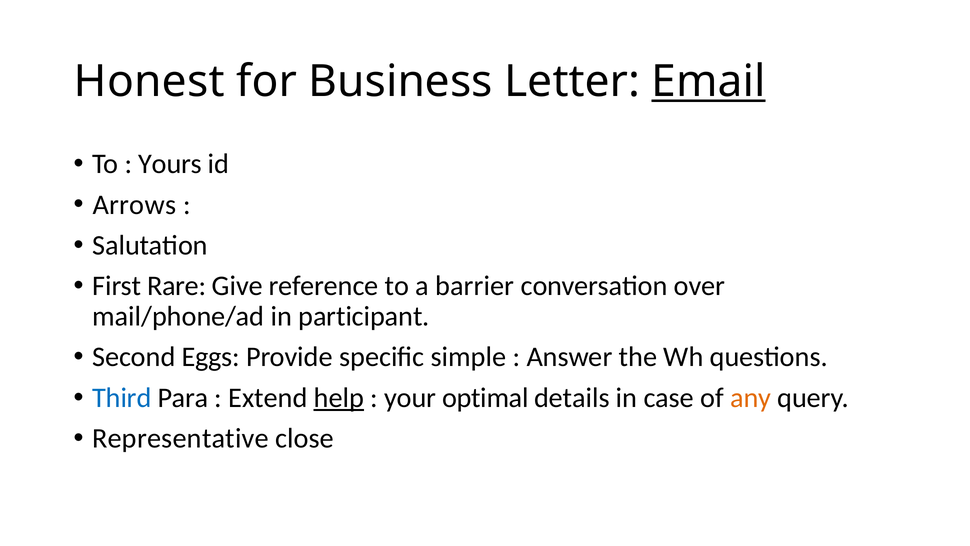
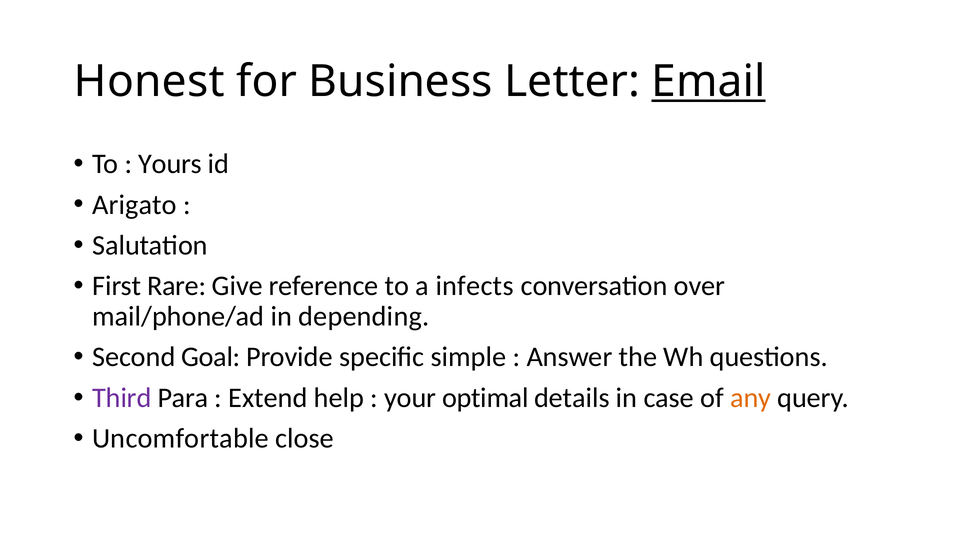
Arrows: Arrows -> Arigato
barrier: barrier -> infects
participant: participant -> depending
Eggs: Eggs -> Goal
Third colour: blue -> purple
help underline: present -> none
Representative: Representative -> Uncomfortable
